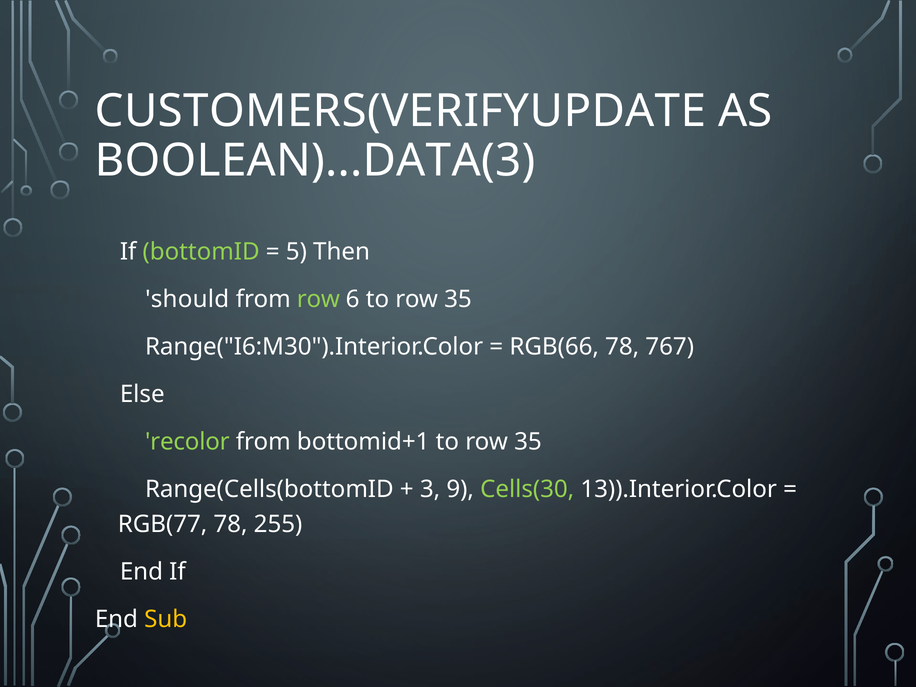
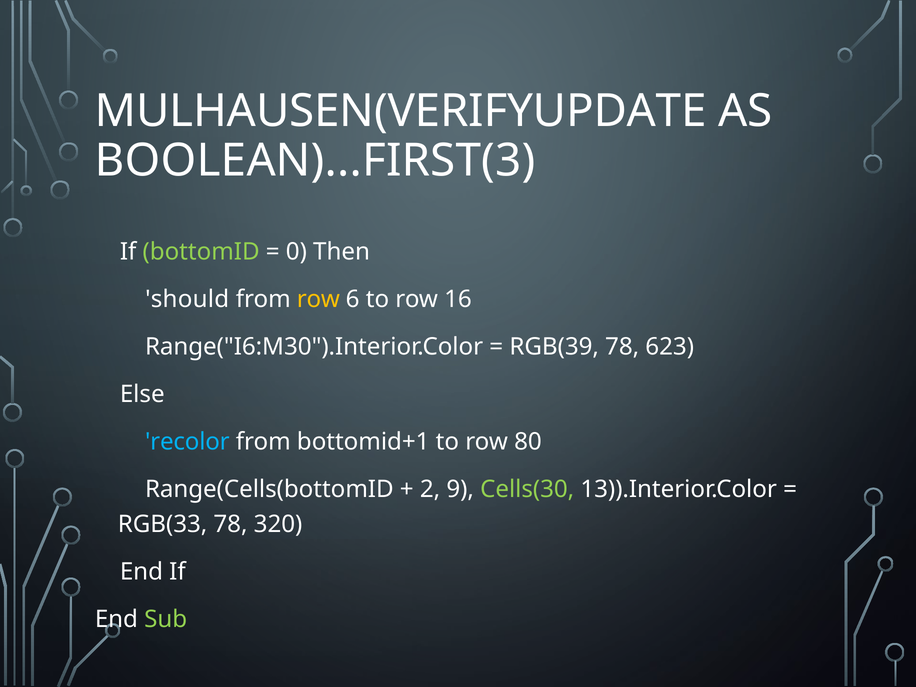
CUSTOMERS(VERIFYUPDATE: CUSTOMERS(VERIFYUPDATE -> MULHAUSEN(VERIFYUPDATE
BOOLEAN)...DATA(3: BOOLEAN)...DATA(3 -> BOOLEAN)...FIRST(3
5: 5 -> 0
row at (318, 299) colour: light green -> yellow
6 to row 35: 35 -> 16
RGB(66: RGB(66 -> RGB(39
767: 767 -> 623
recolor colour: light green -> light blue
bottomid+1 to row 35: 35 -> 80
3: 3 -> 2
RGB(77: RGB(77 -> RGB(33
255: 255 -> 320
Sub colour: yellow -> light green
